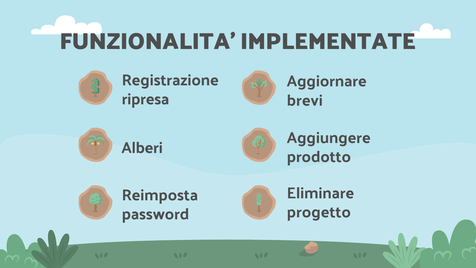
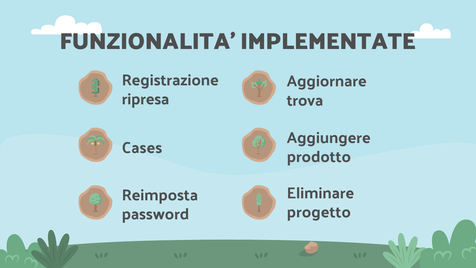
brevi: brevi -> trova
Alberi: Alberi -> Cases
